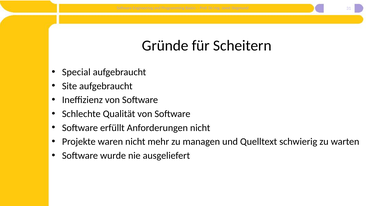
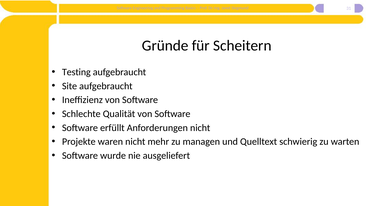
Special: Special -> Testing
